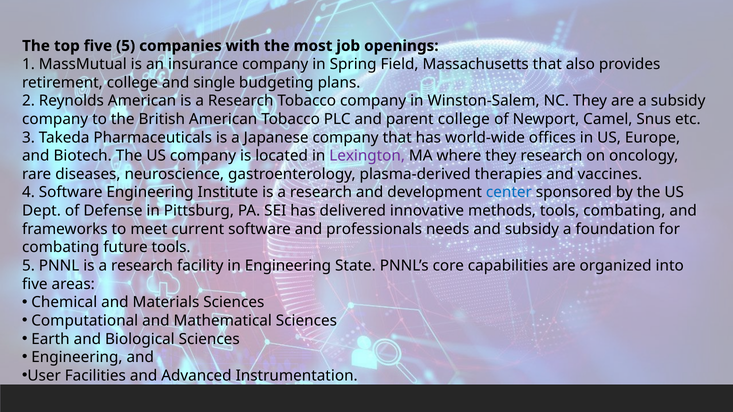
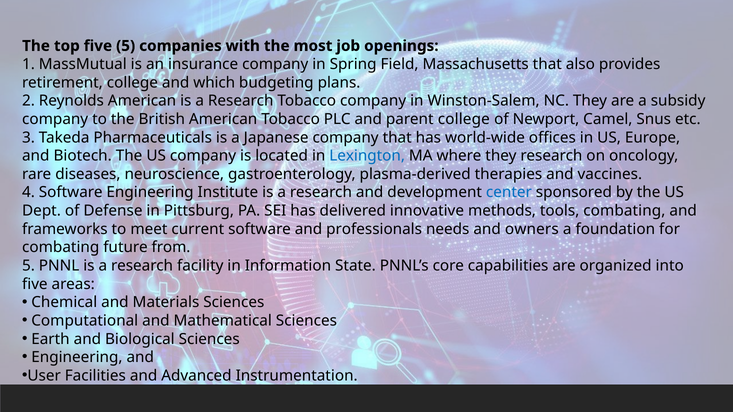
single: single -> which
Lexington colour: purple -> blue
and subsidy: subsidy -> owners
future tools: tools -> from
in Engineering: Engineering -> Information
